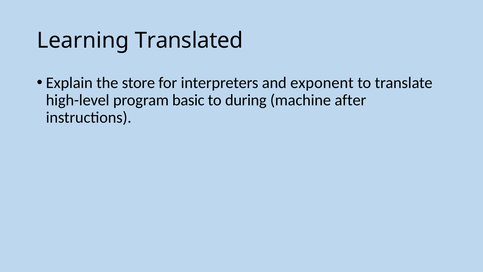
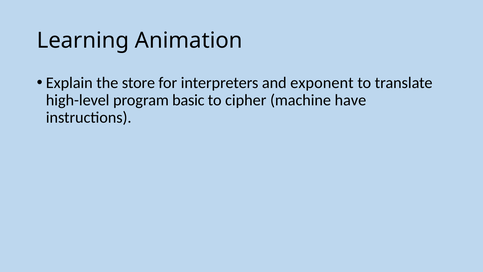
Translated: Translated -> Animation
during: during -> cipher
after: after -> have
